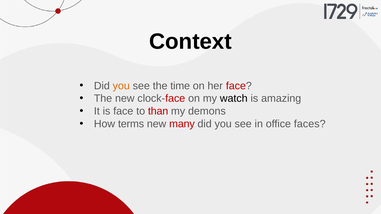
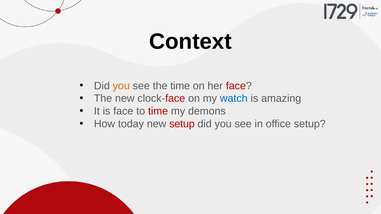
watch colour: black -> blue
to than: than -> time
terms: terms -> today
new many: many -> setup
office faces: faces -> setup
